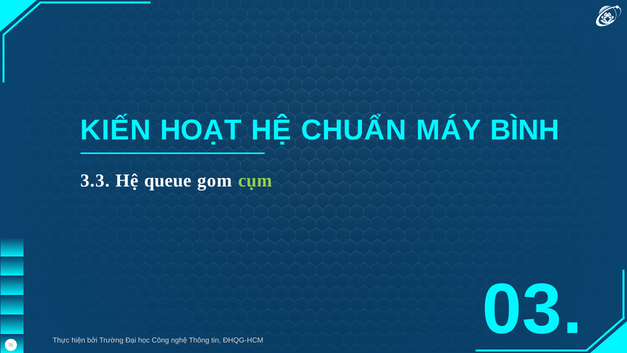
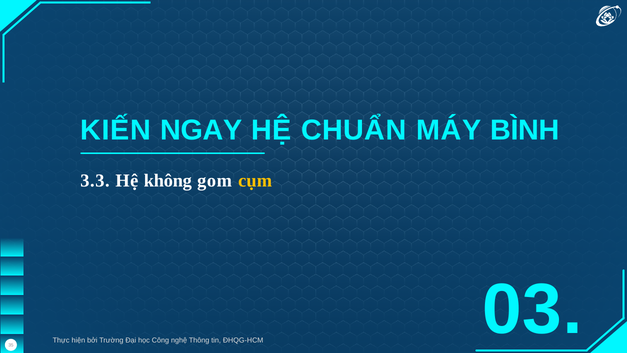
HOẠT: HOẠT -> NGAY
queue: queue -> không
cụm colour: light green -> yellow
